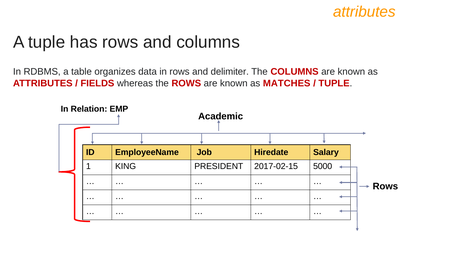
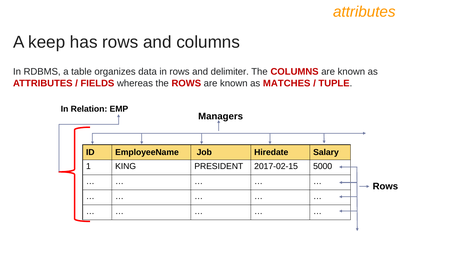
A tuple: tuple -> keep
Academic: Academic -> Managers
